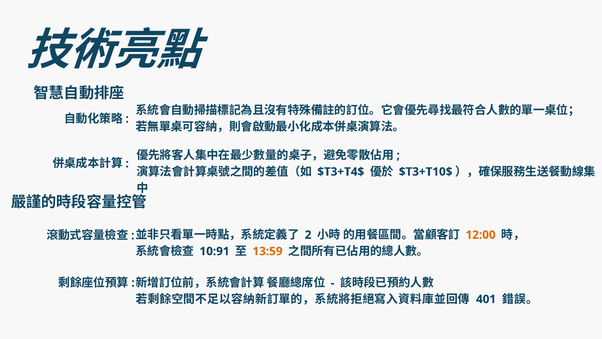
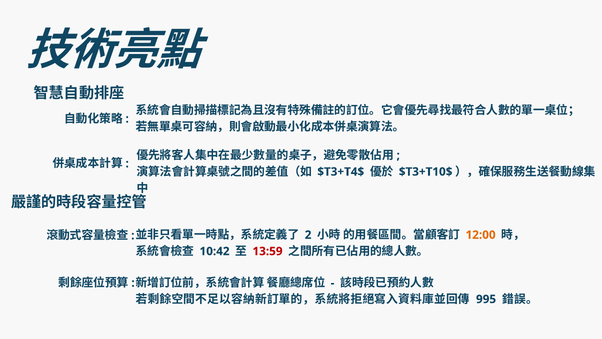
10:91: 10:91 -> 10:42
13:59 colour: orange -> red
401: 401 -> 995
